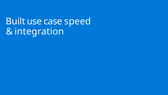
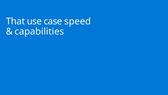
Built: Built -> That
integration: integration -> capabilities
